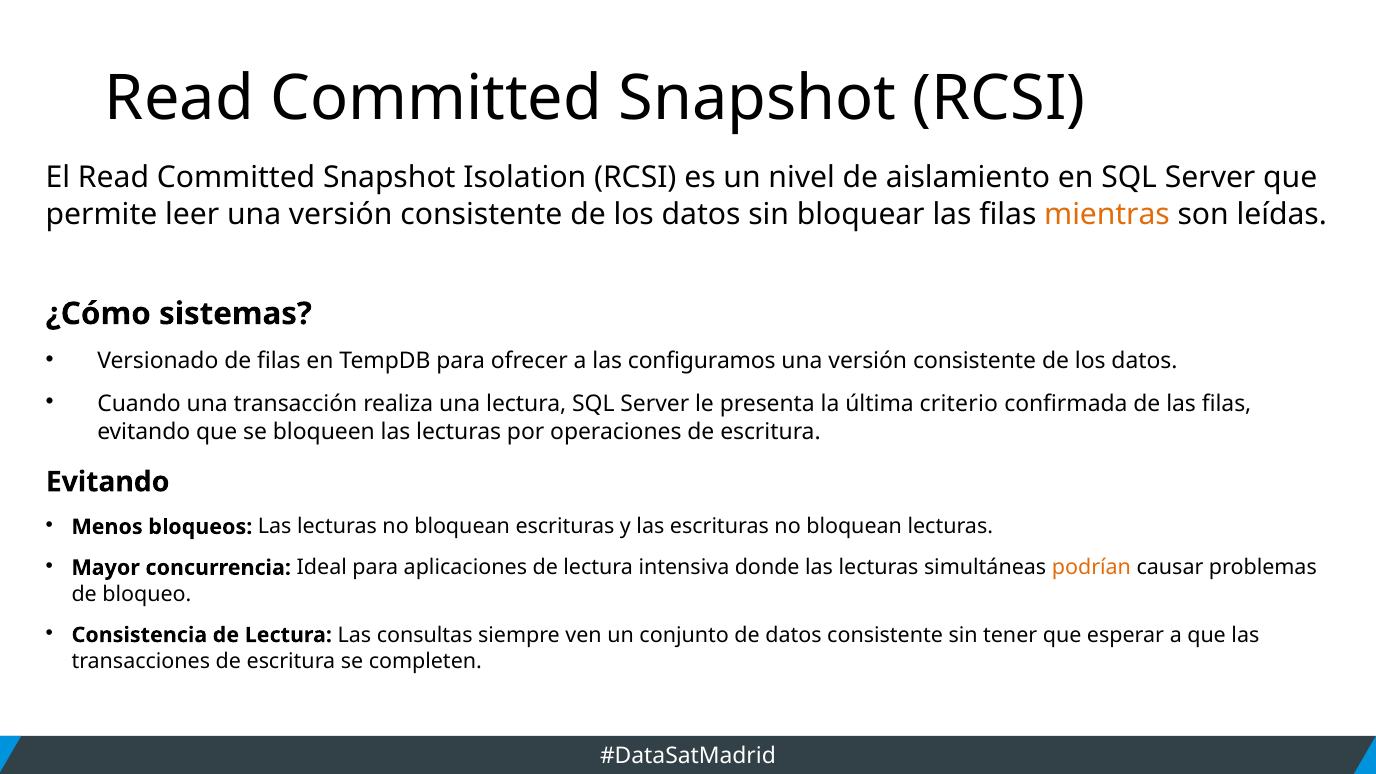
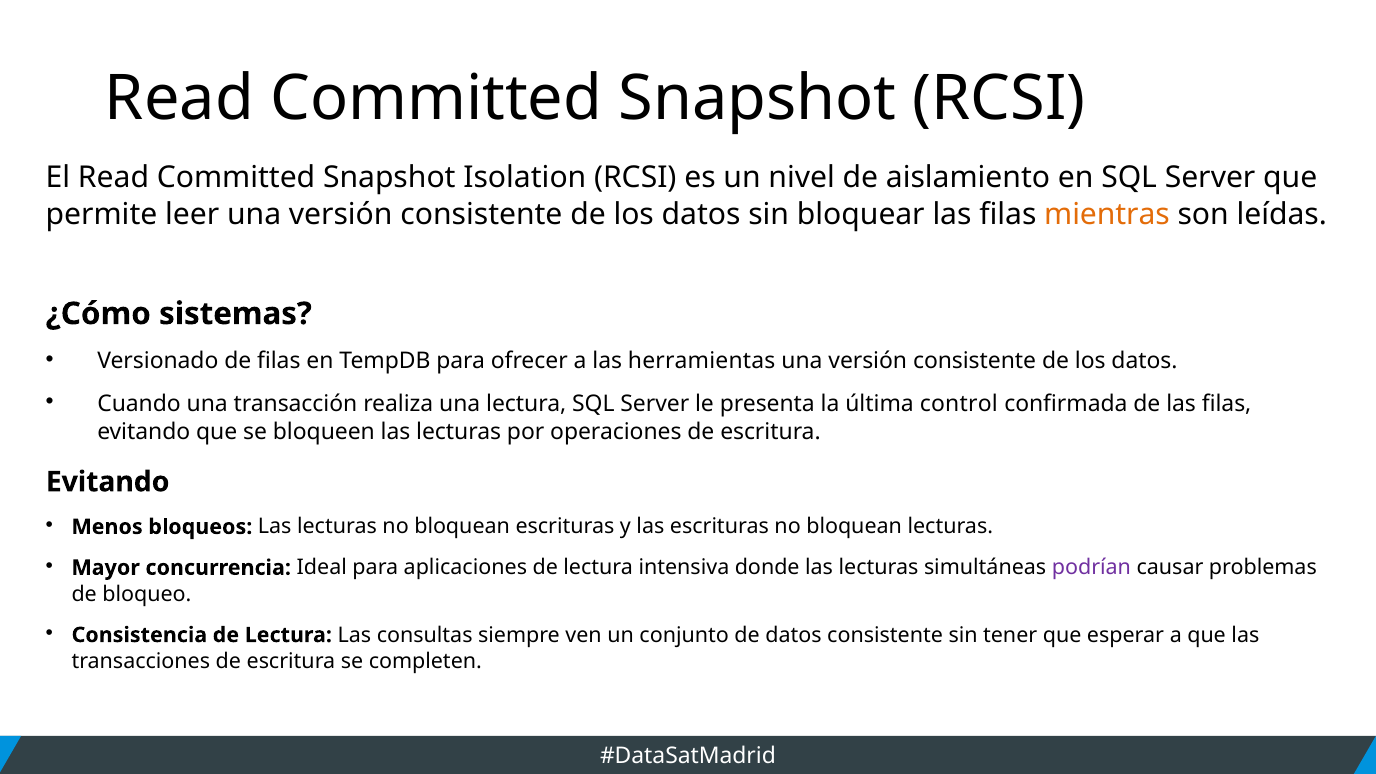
configuramos: configuramos -> herramientas
criterio: criterio -> control
podrían colour: orange -> purple
